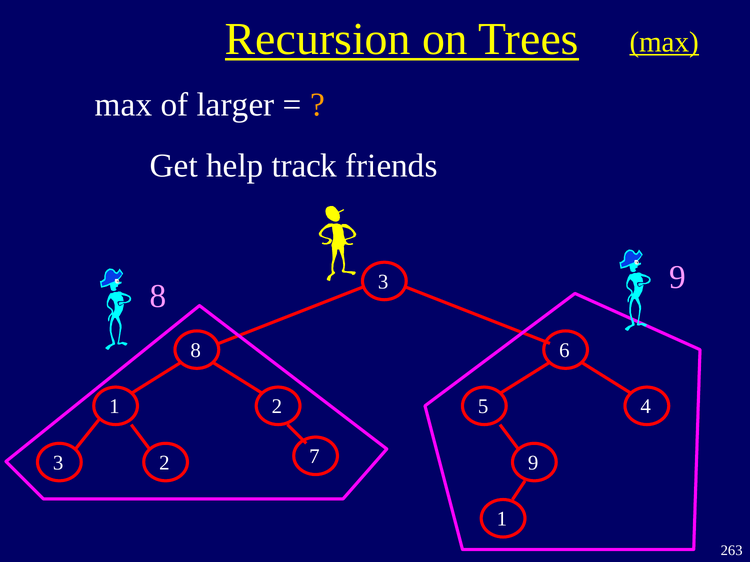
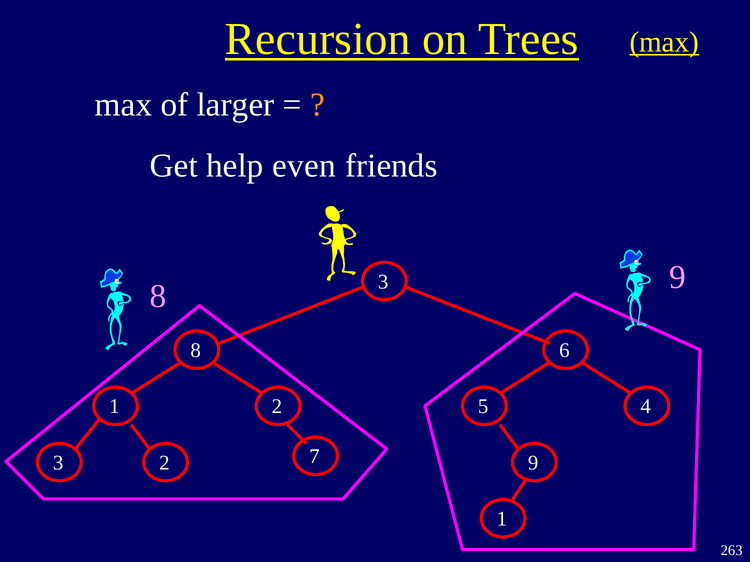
track: track -> even
